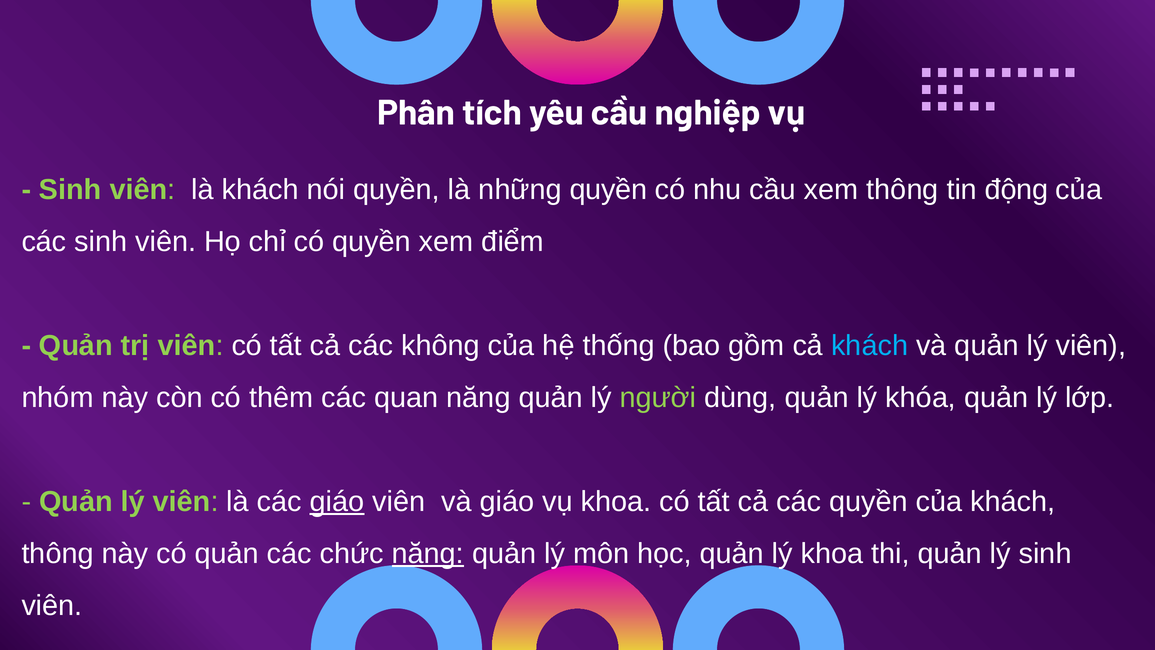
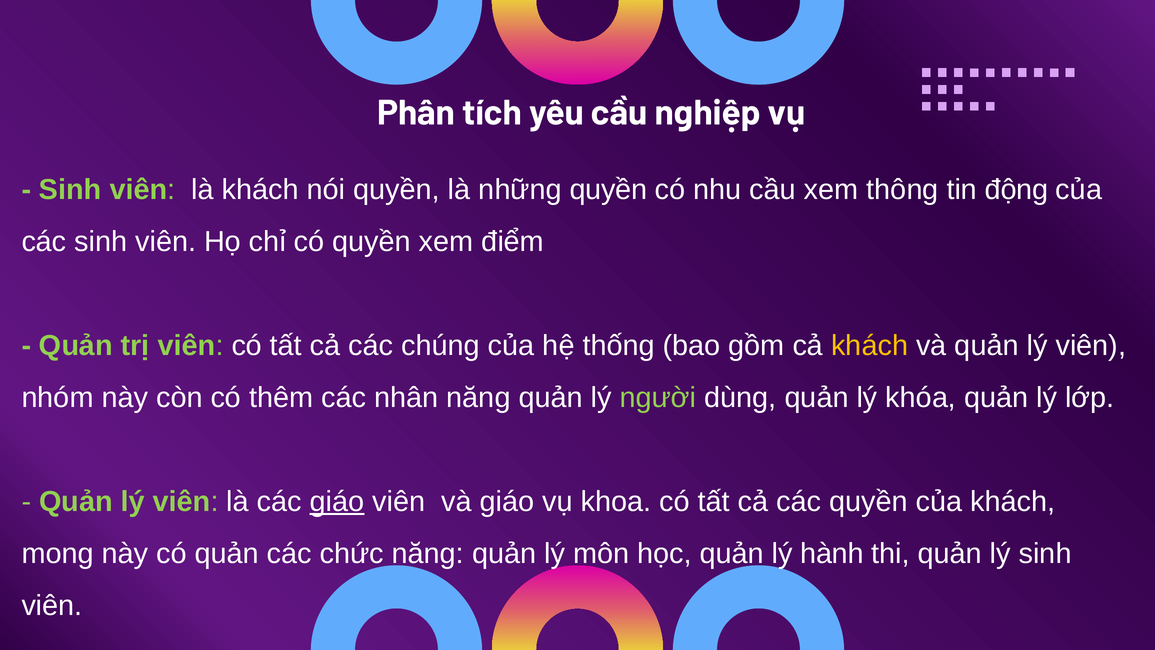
không: không -> chúng
khách at (870, 345) colour: light blue -> yellow
quan: quan -> nhân
thông at (58, 553): thông -> mong
năng at (428, 553) underline: present -> none
lý khoa: khoa -> hành
